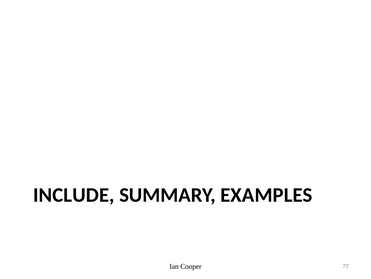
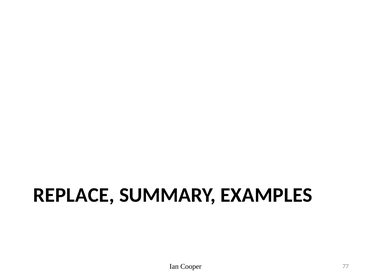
INCLUDE: INCLUDE -> REPLACE
